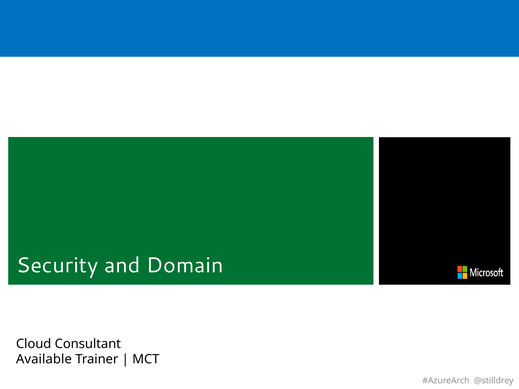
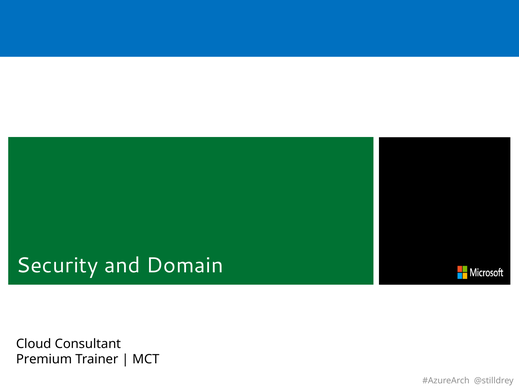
Available: Available -> Premium
